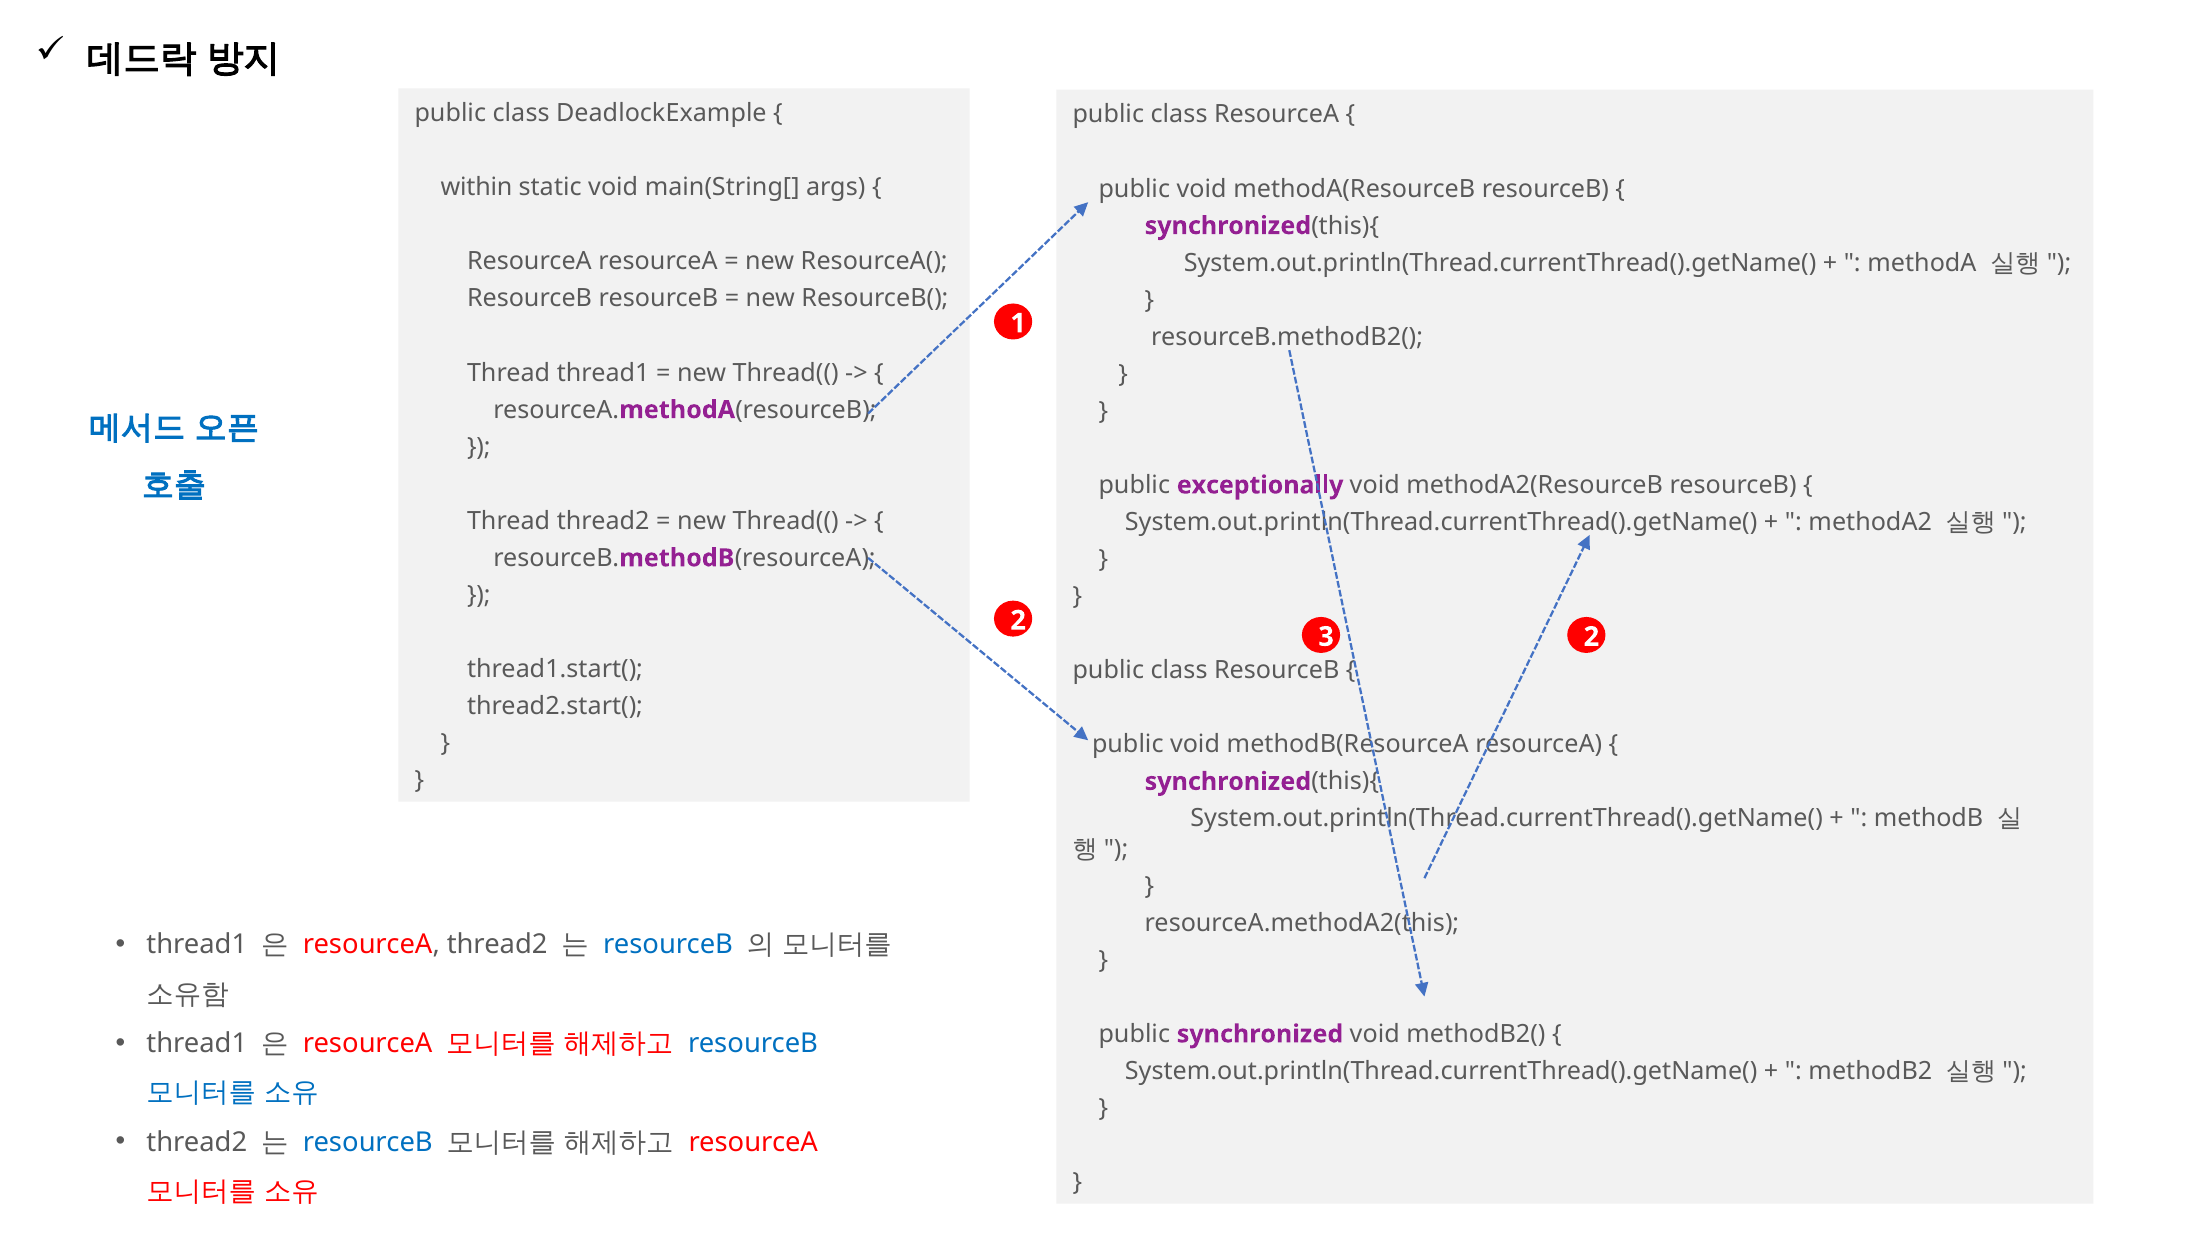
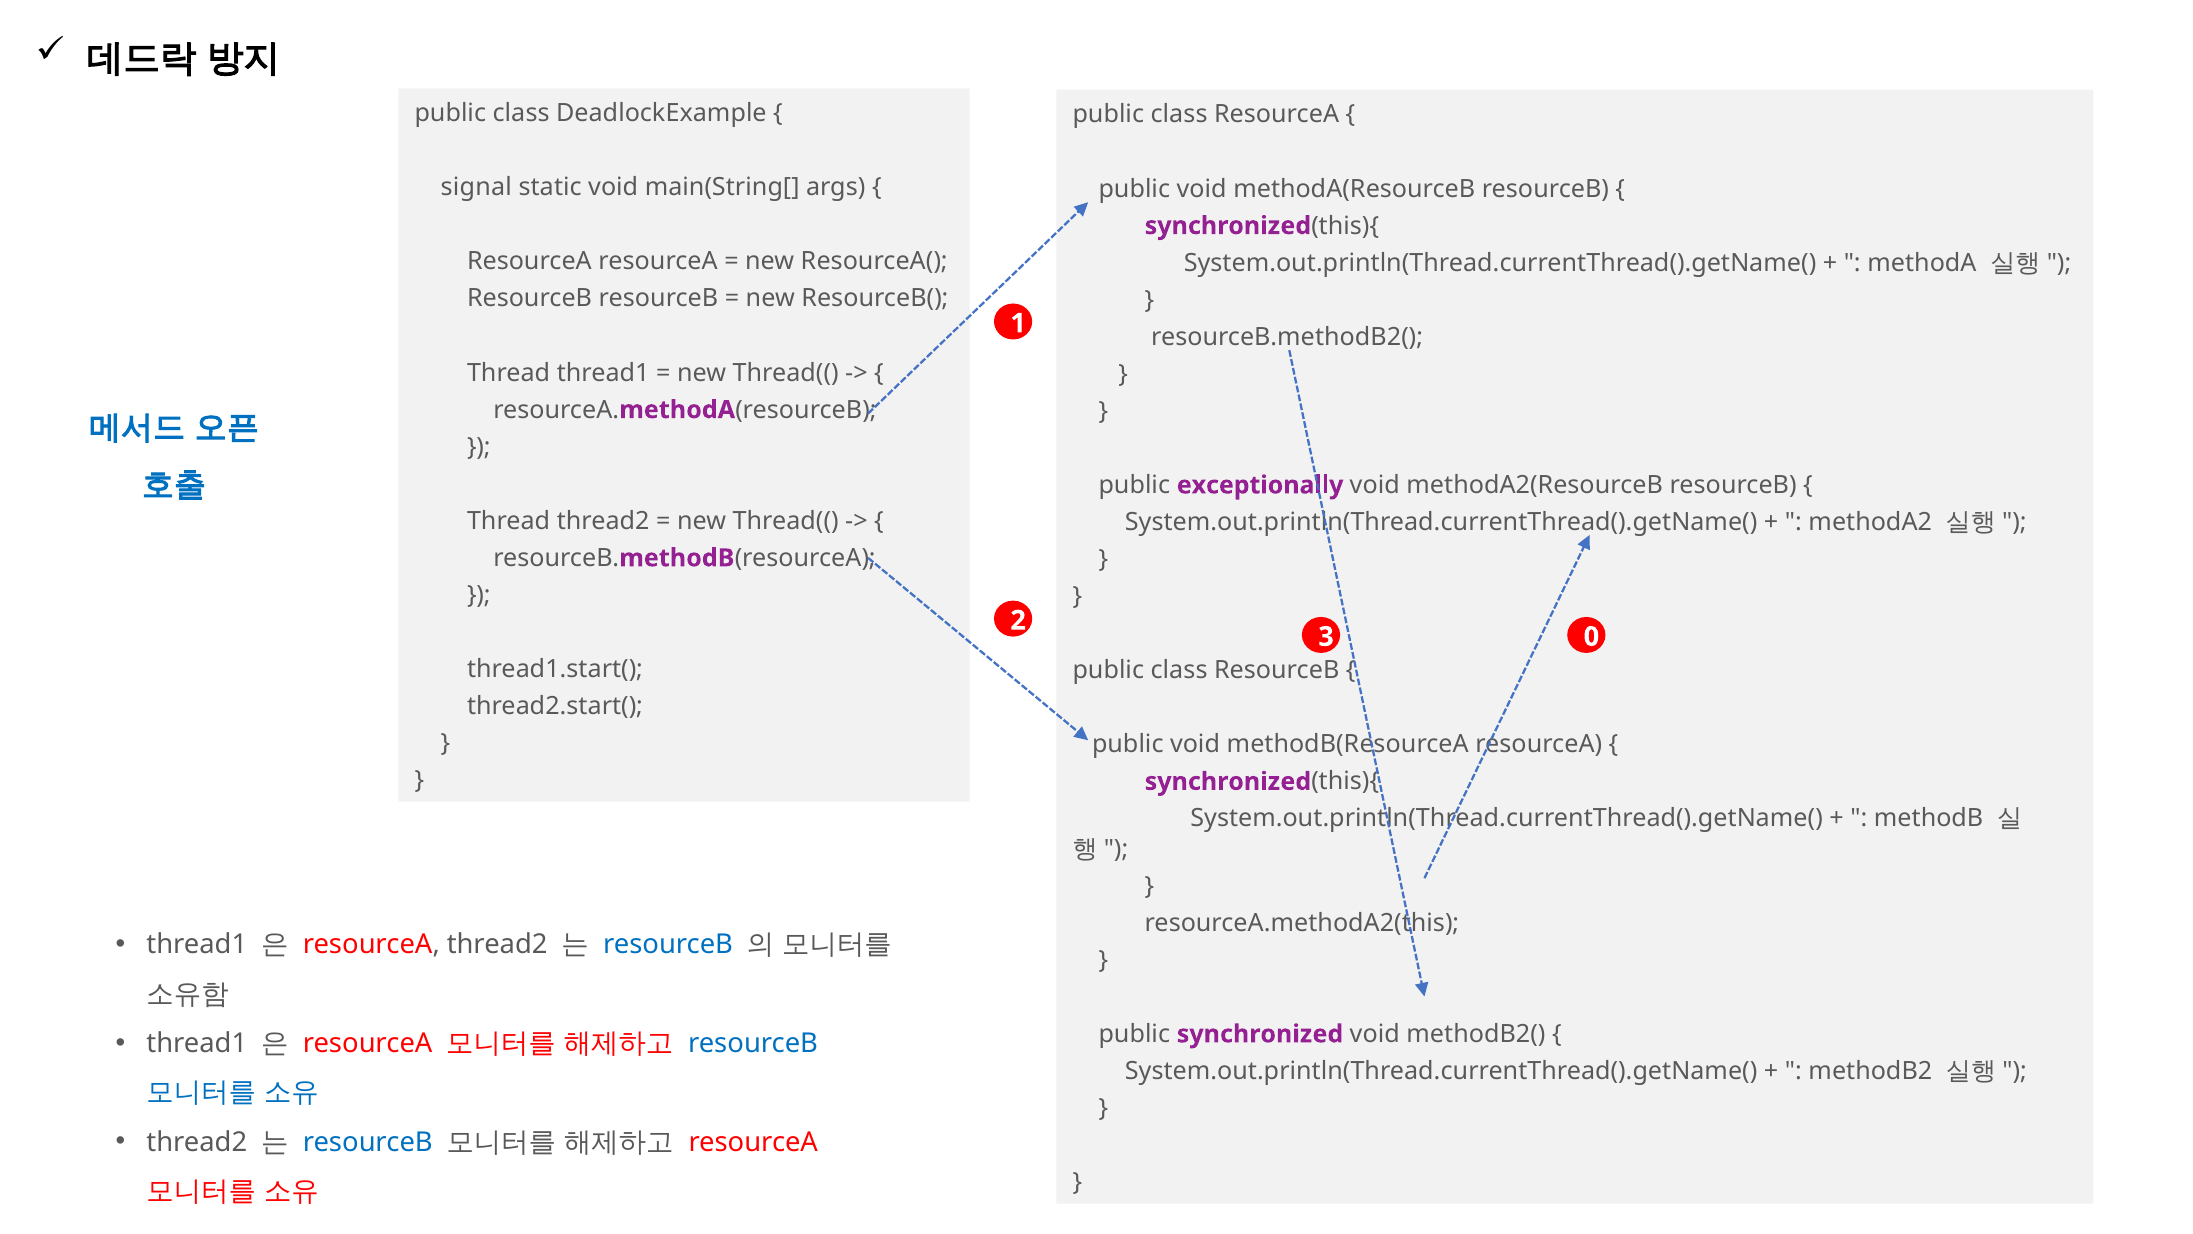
within: within -> signal
3 2: 2 -> 0
